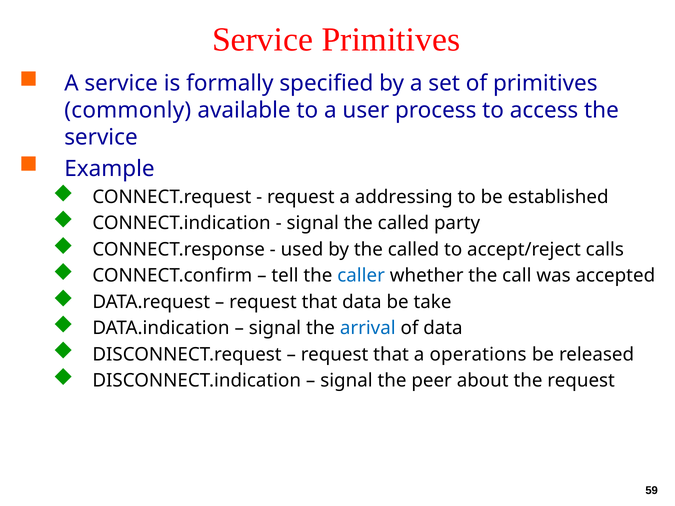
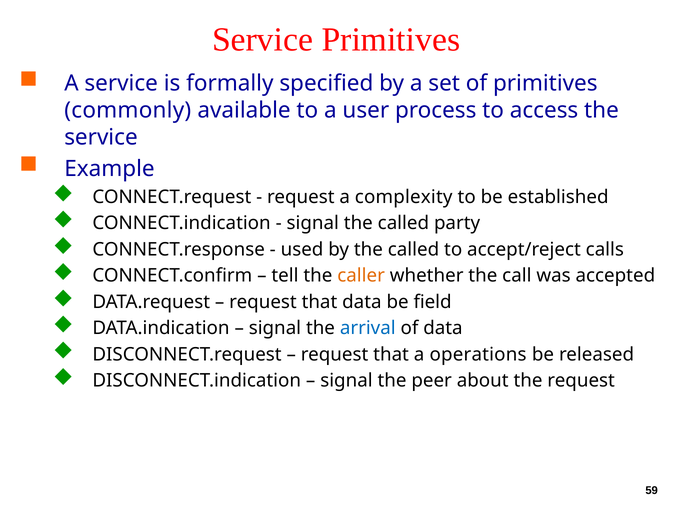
addressing: addressing -> complexity
caller colour: blue -> orange
take: take -> field
